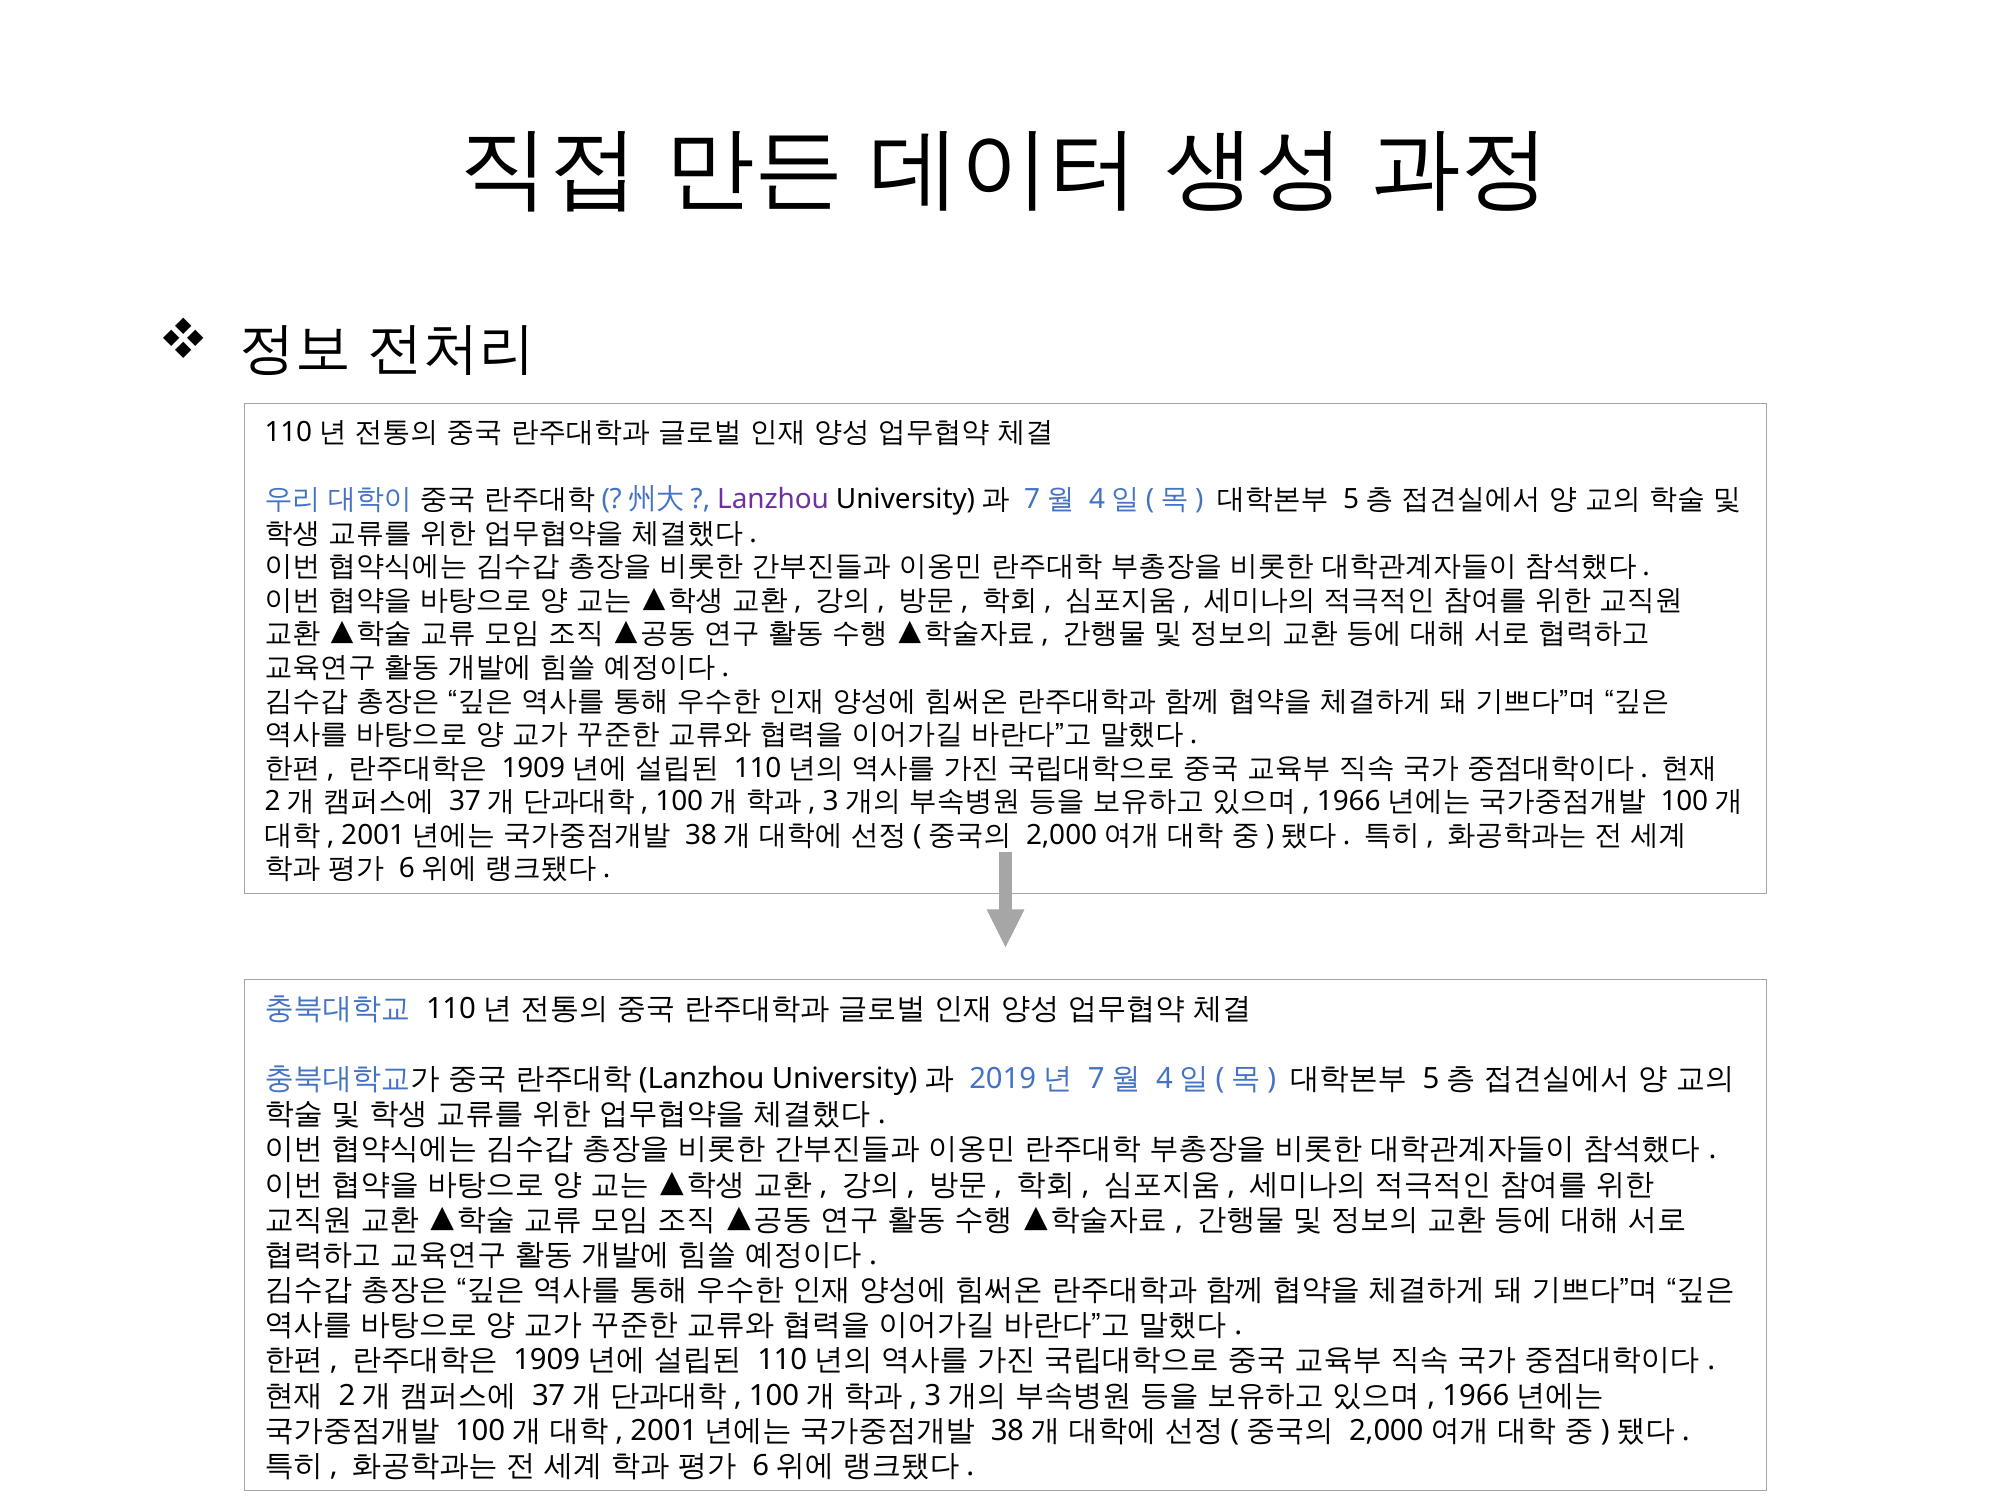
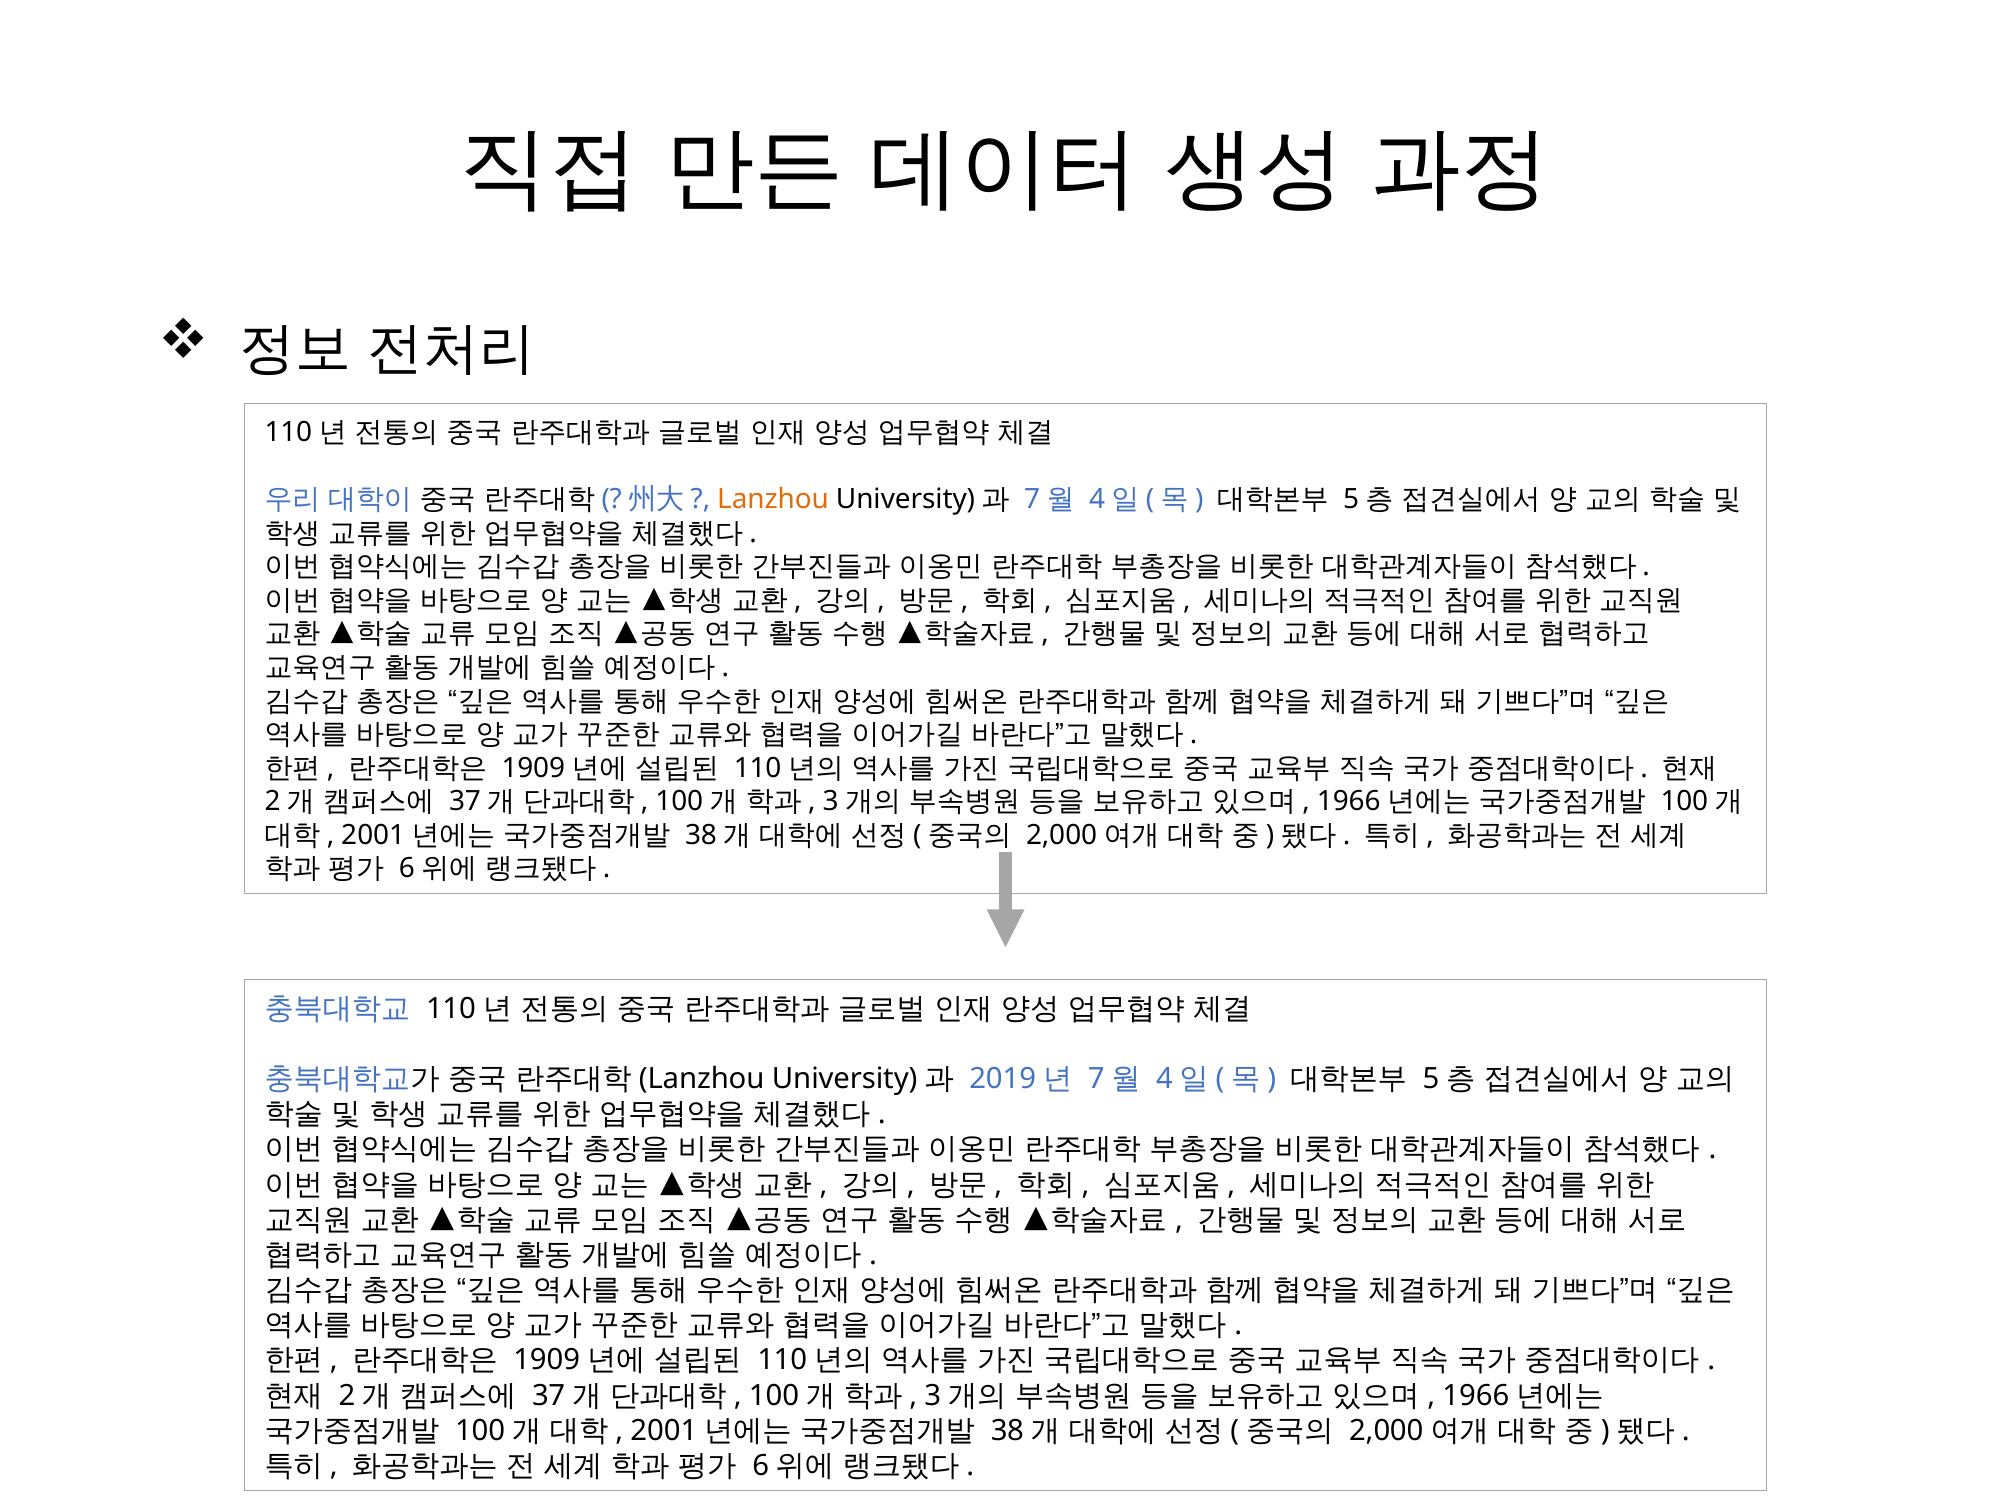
Lanzhou colour: purple -> orange
